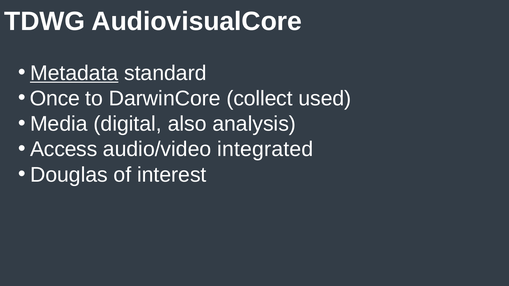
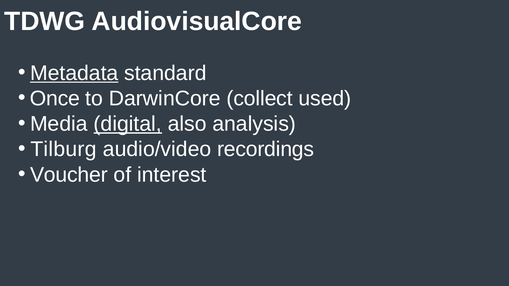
digital underline: none -> present
Access: Access -> Tilburg
integrated: integrated -> recordings
Douglas: Douglas -> Voucher
